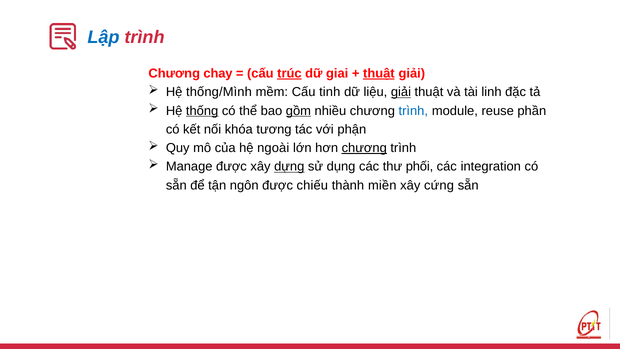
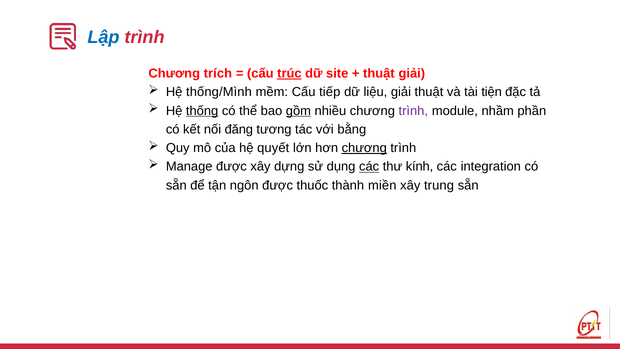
chay: chay -> trích
giai: giai -> site
thuật at (379, 73) underline: present -> none
tinh: tinh -> tiếp
giải at (401, 92) underline: present -> none
linh: linh -> tiện
trình at (413, 111) colour: blue -> purple
reuse: reuse -> nhầm
khóa: khóa -> đăng
phận: phận -> bằng
ngoài: ngoài -> quyết
dựng underline: present -> none
các at (369, 167) underline: none -> present
phối: phối -> kính
chiếu: chiếu -> thuốc
cứng: cứng -> trung
